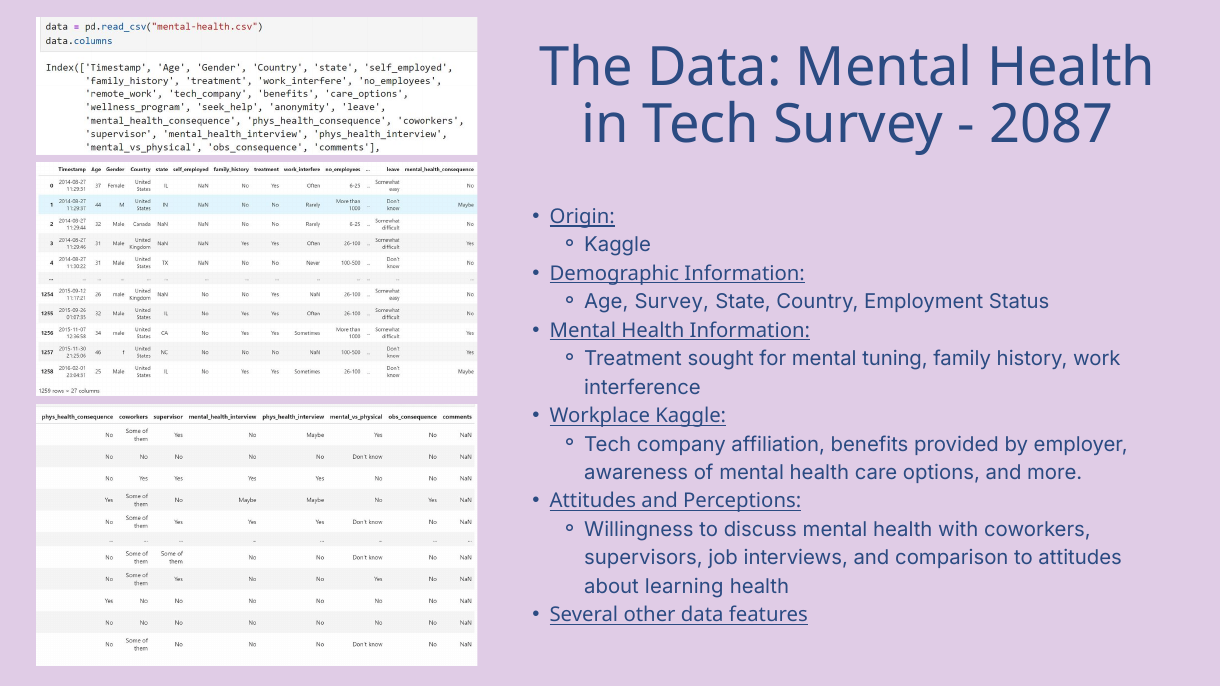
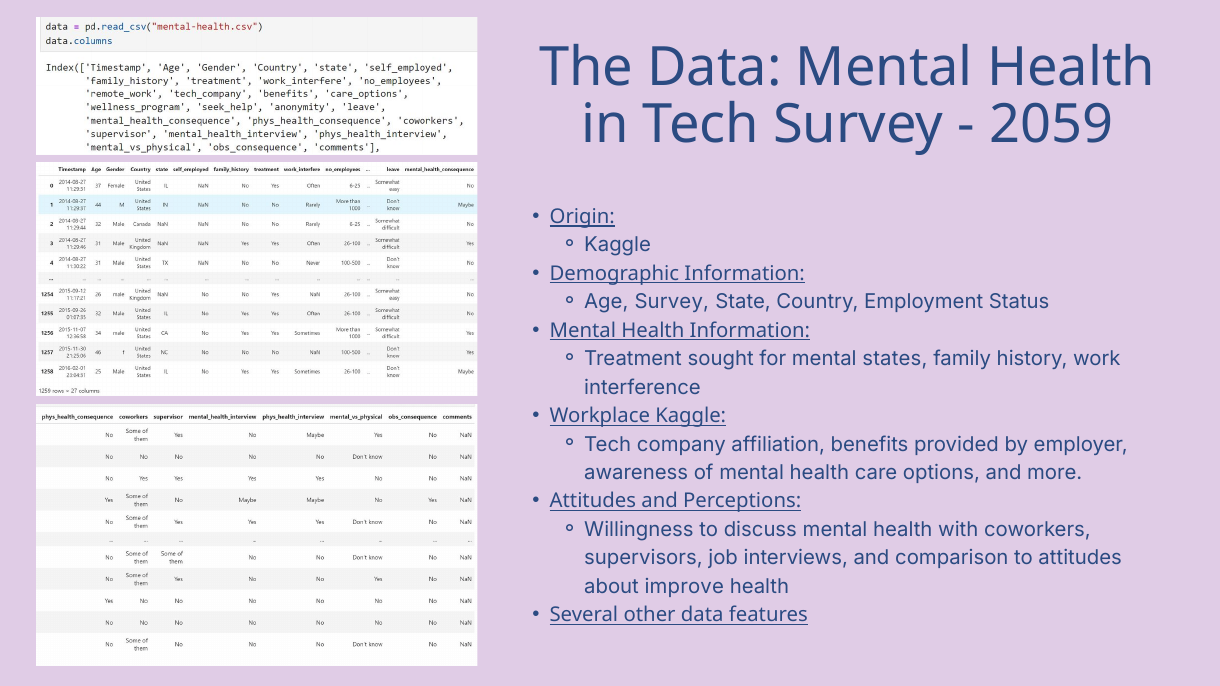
2087: 2087 -> 2059
tuning: tuning -> states
learning: learning -> improve
